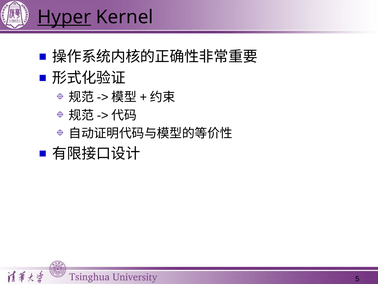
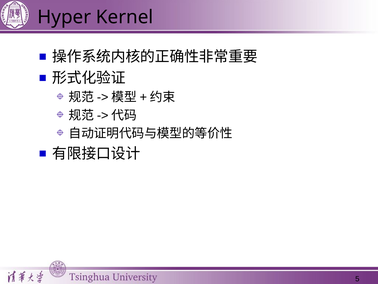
Hyper underline: present -> none
